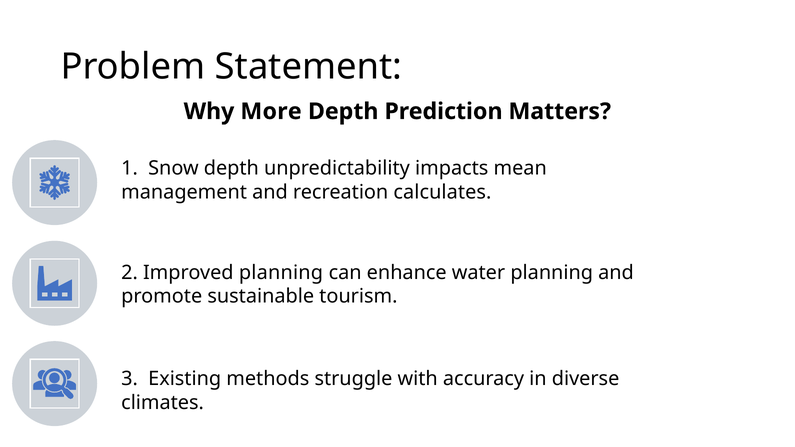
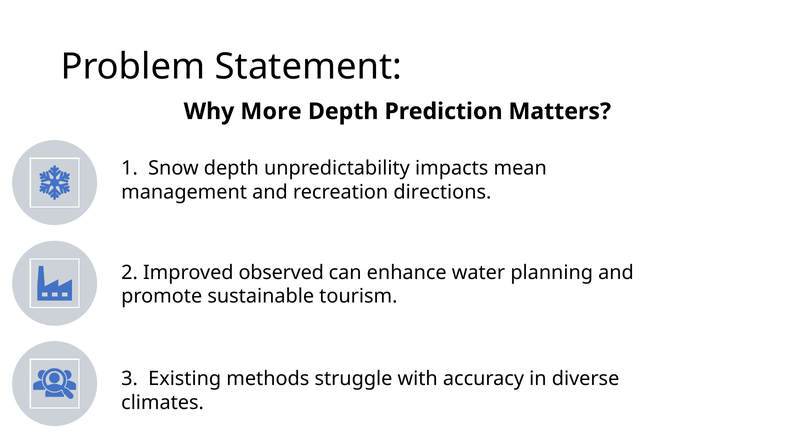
calculates: calculates -> directions
Improved planning: planning -> observed
